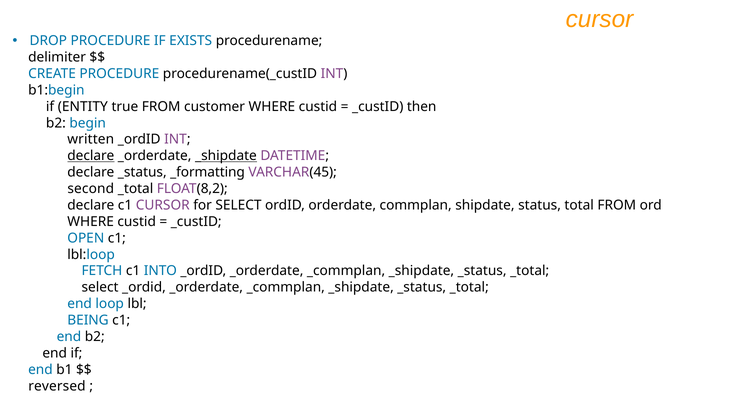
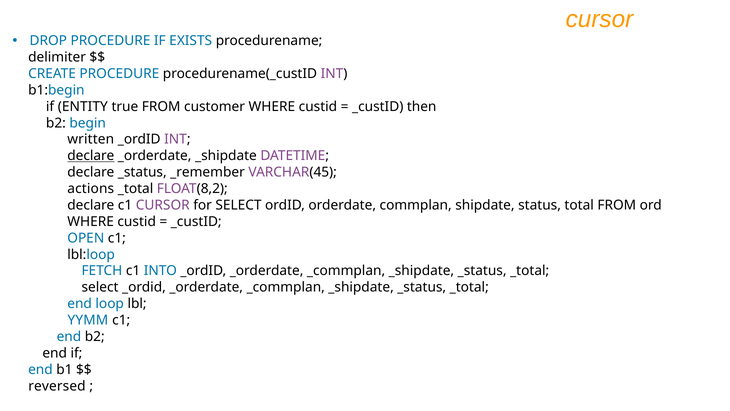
_shipdate at (226, 156) underline: present -> none
_formatting: _formatting -> _remember
second: second -> actions
BEING: BEING -> YYMM
